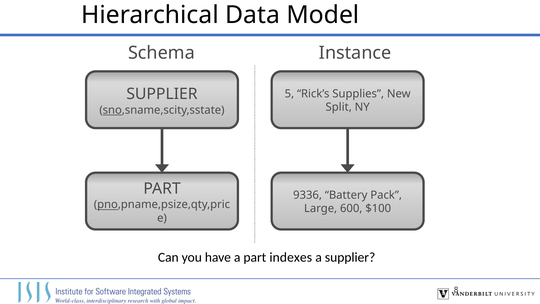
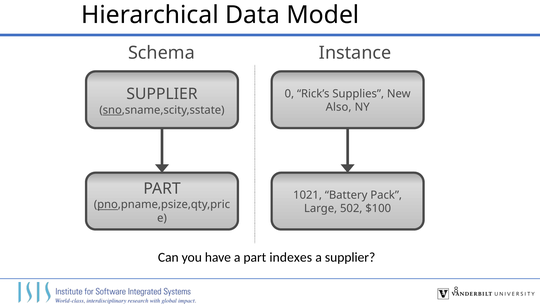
5: 5 -> 0
Split: Split -> Also
9336: 9336 -> 1021
600: 600 -> 502
